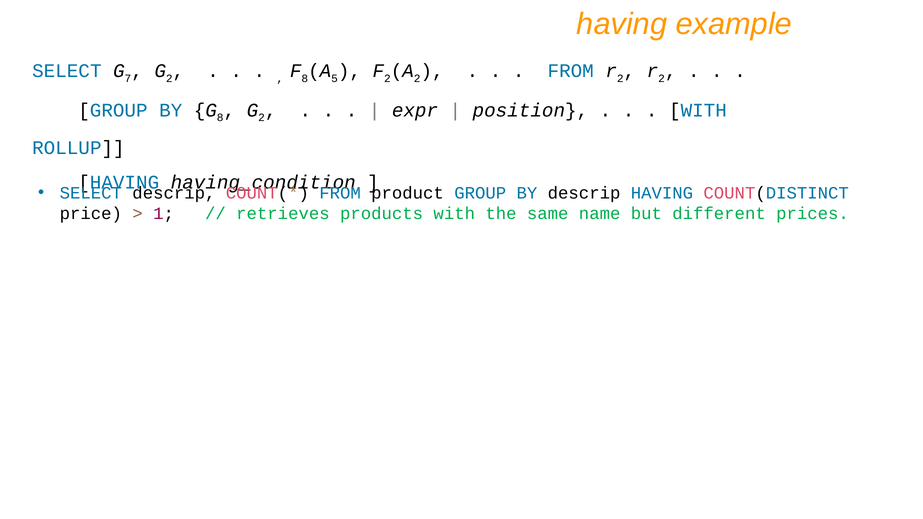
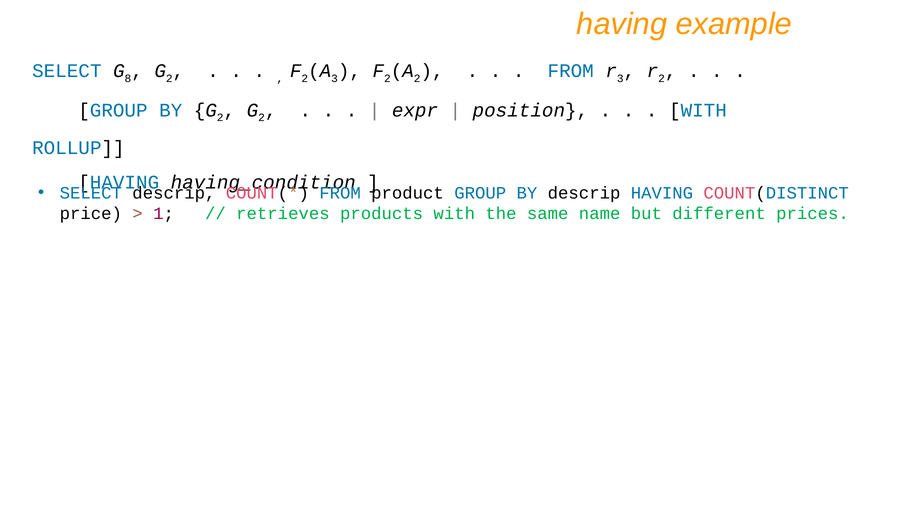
7: 7 -> 8
8 at (305, 78): 8 -> 2
5 at (335, 78): 5 -> 3
2 at (620, 78): 2 -> 3
8 at (220, 118): 8 -> 2
